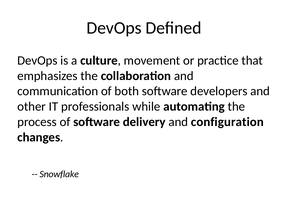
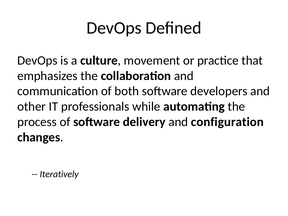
Snowflake: Snowflake -> Iteratively
